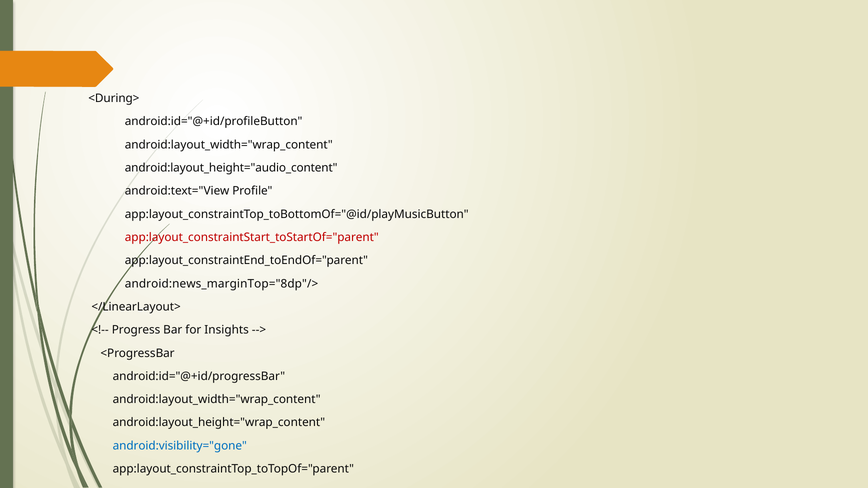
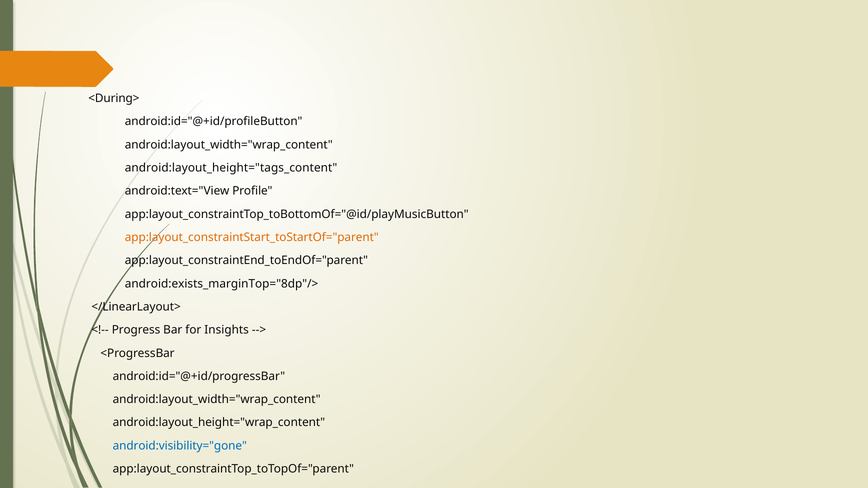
android:layout_height="audio_content: android:layout_height="audio_content -> android:layout_height="tags_content
app:layout_constraintStart_toStartOf="parent colour: red -> orange
android:news_marginTop="8dp"/>: android:news_marginTop="8dp"/> -> android:exists_marginTop="8dp"/>
